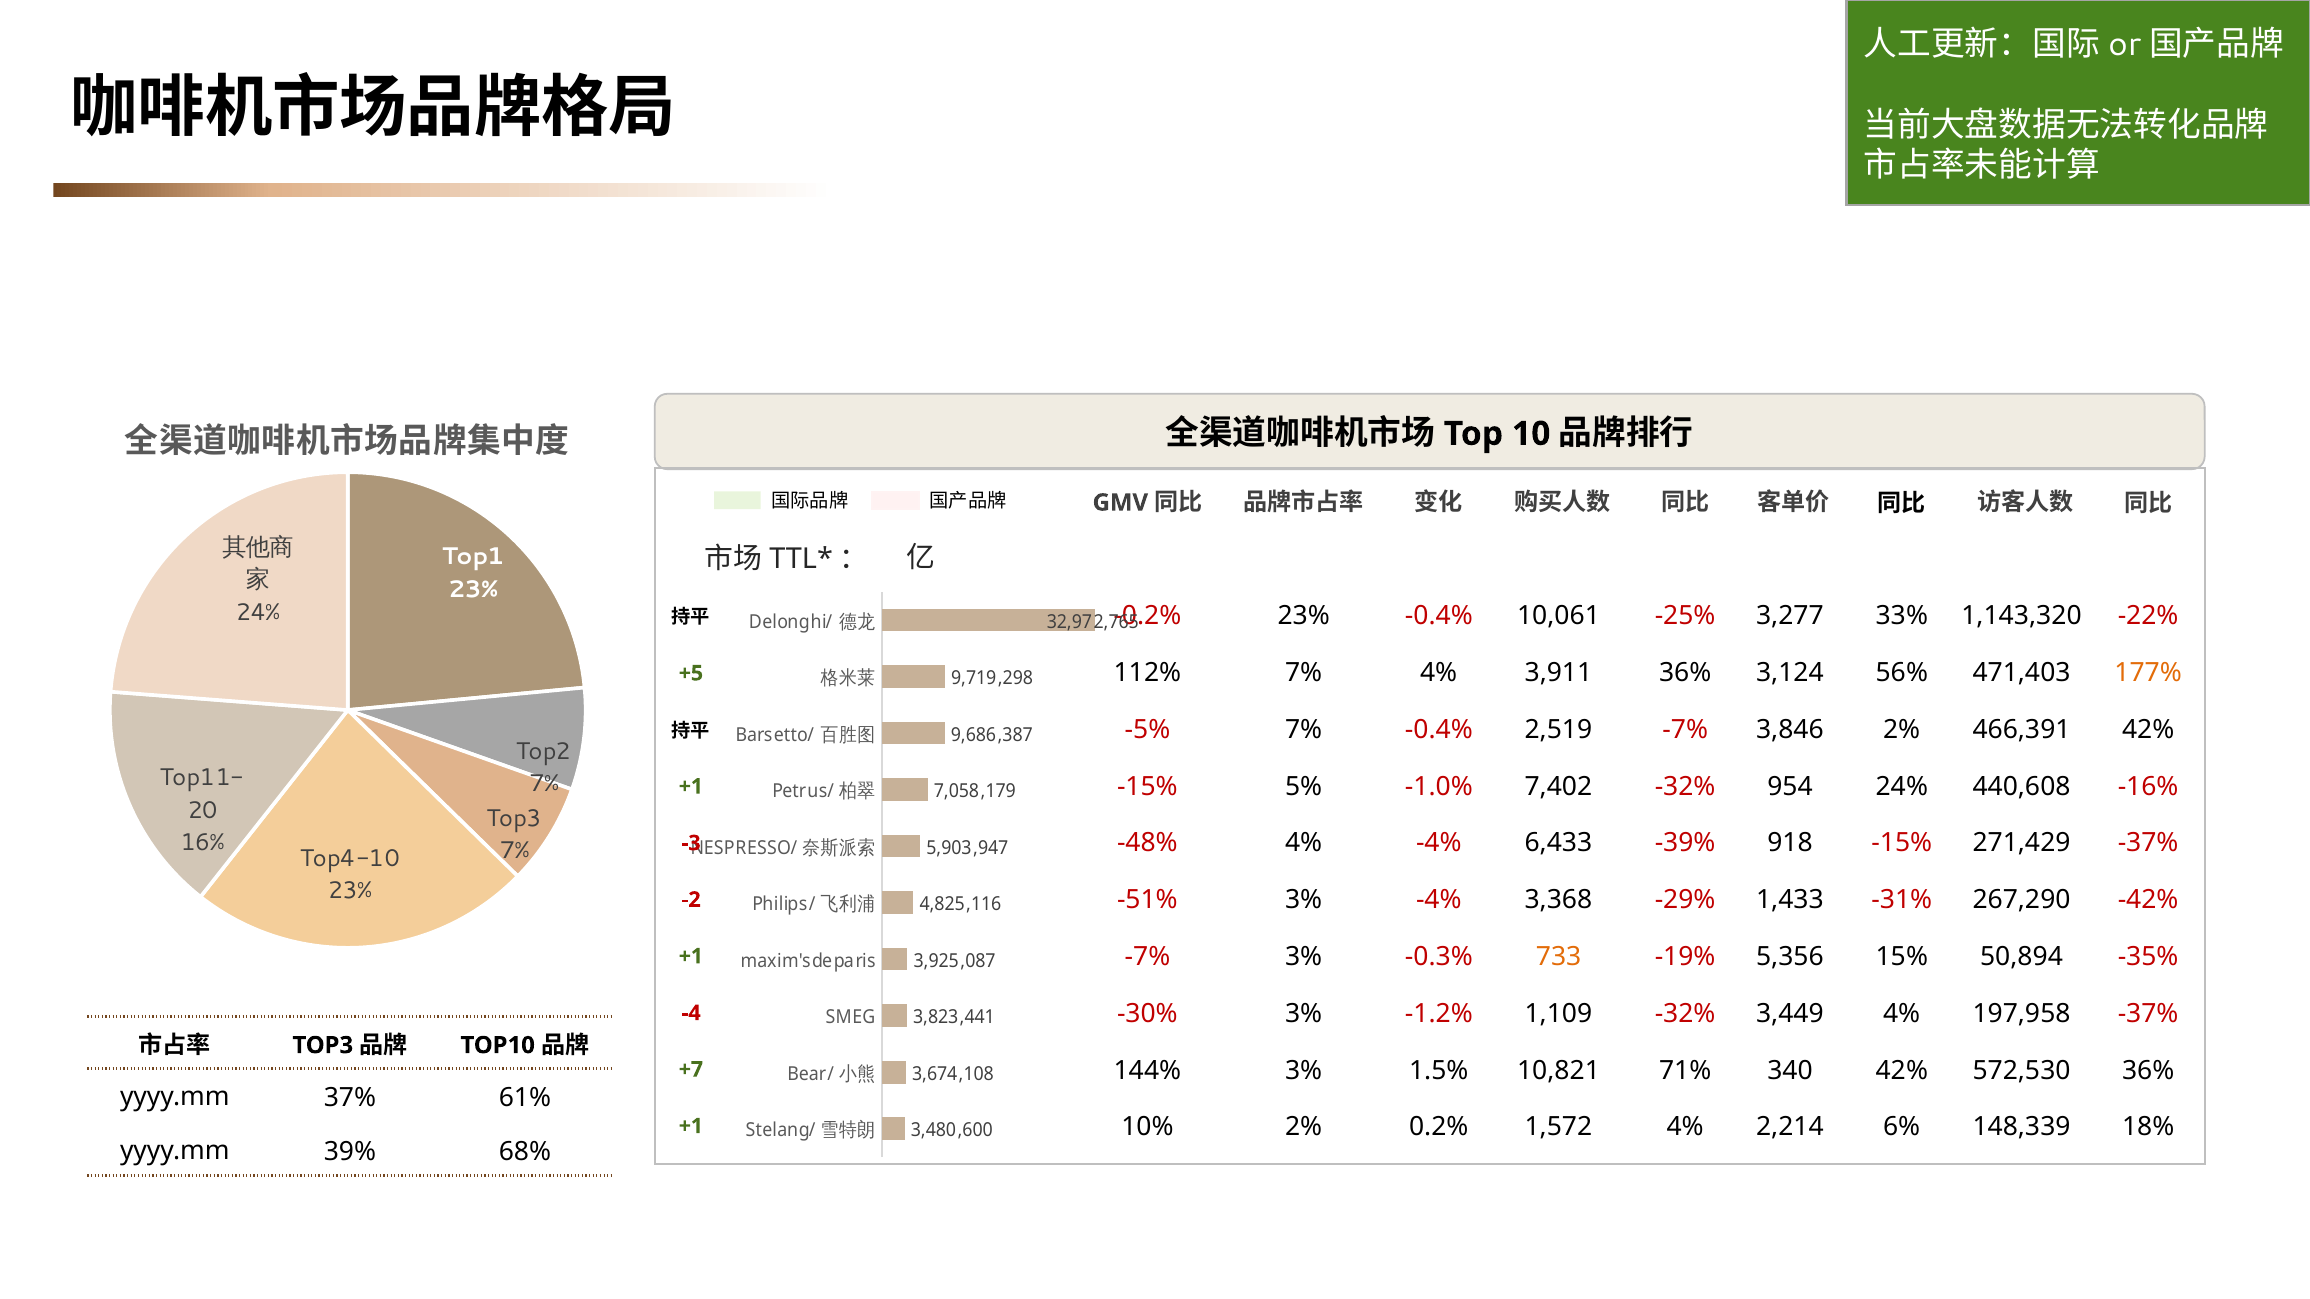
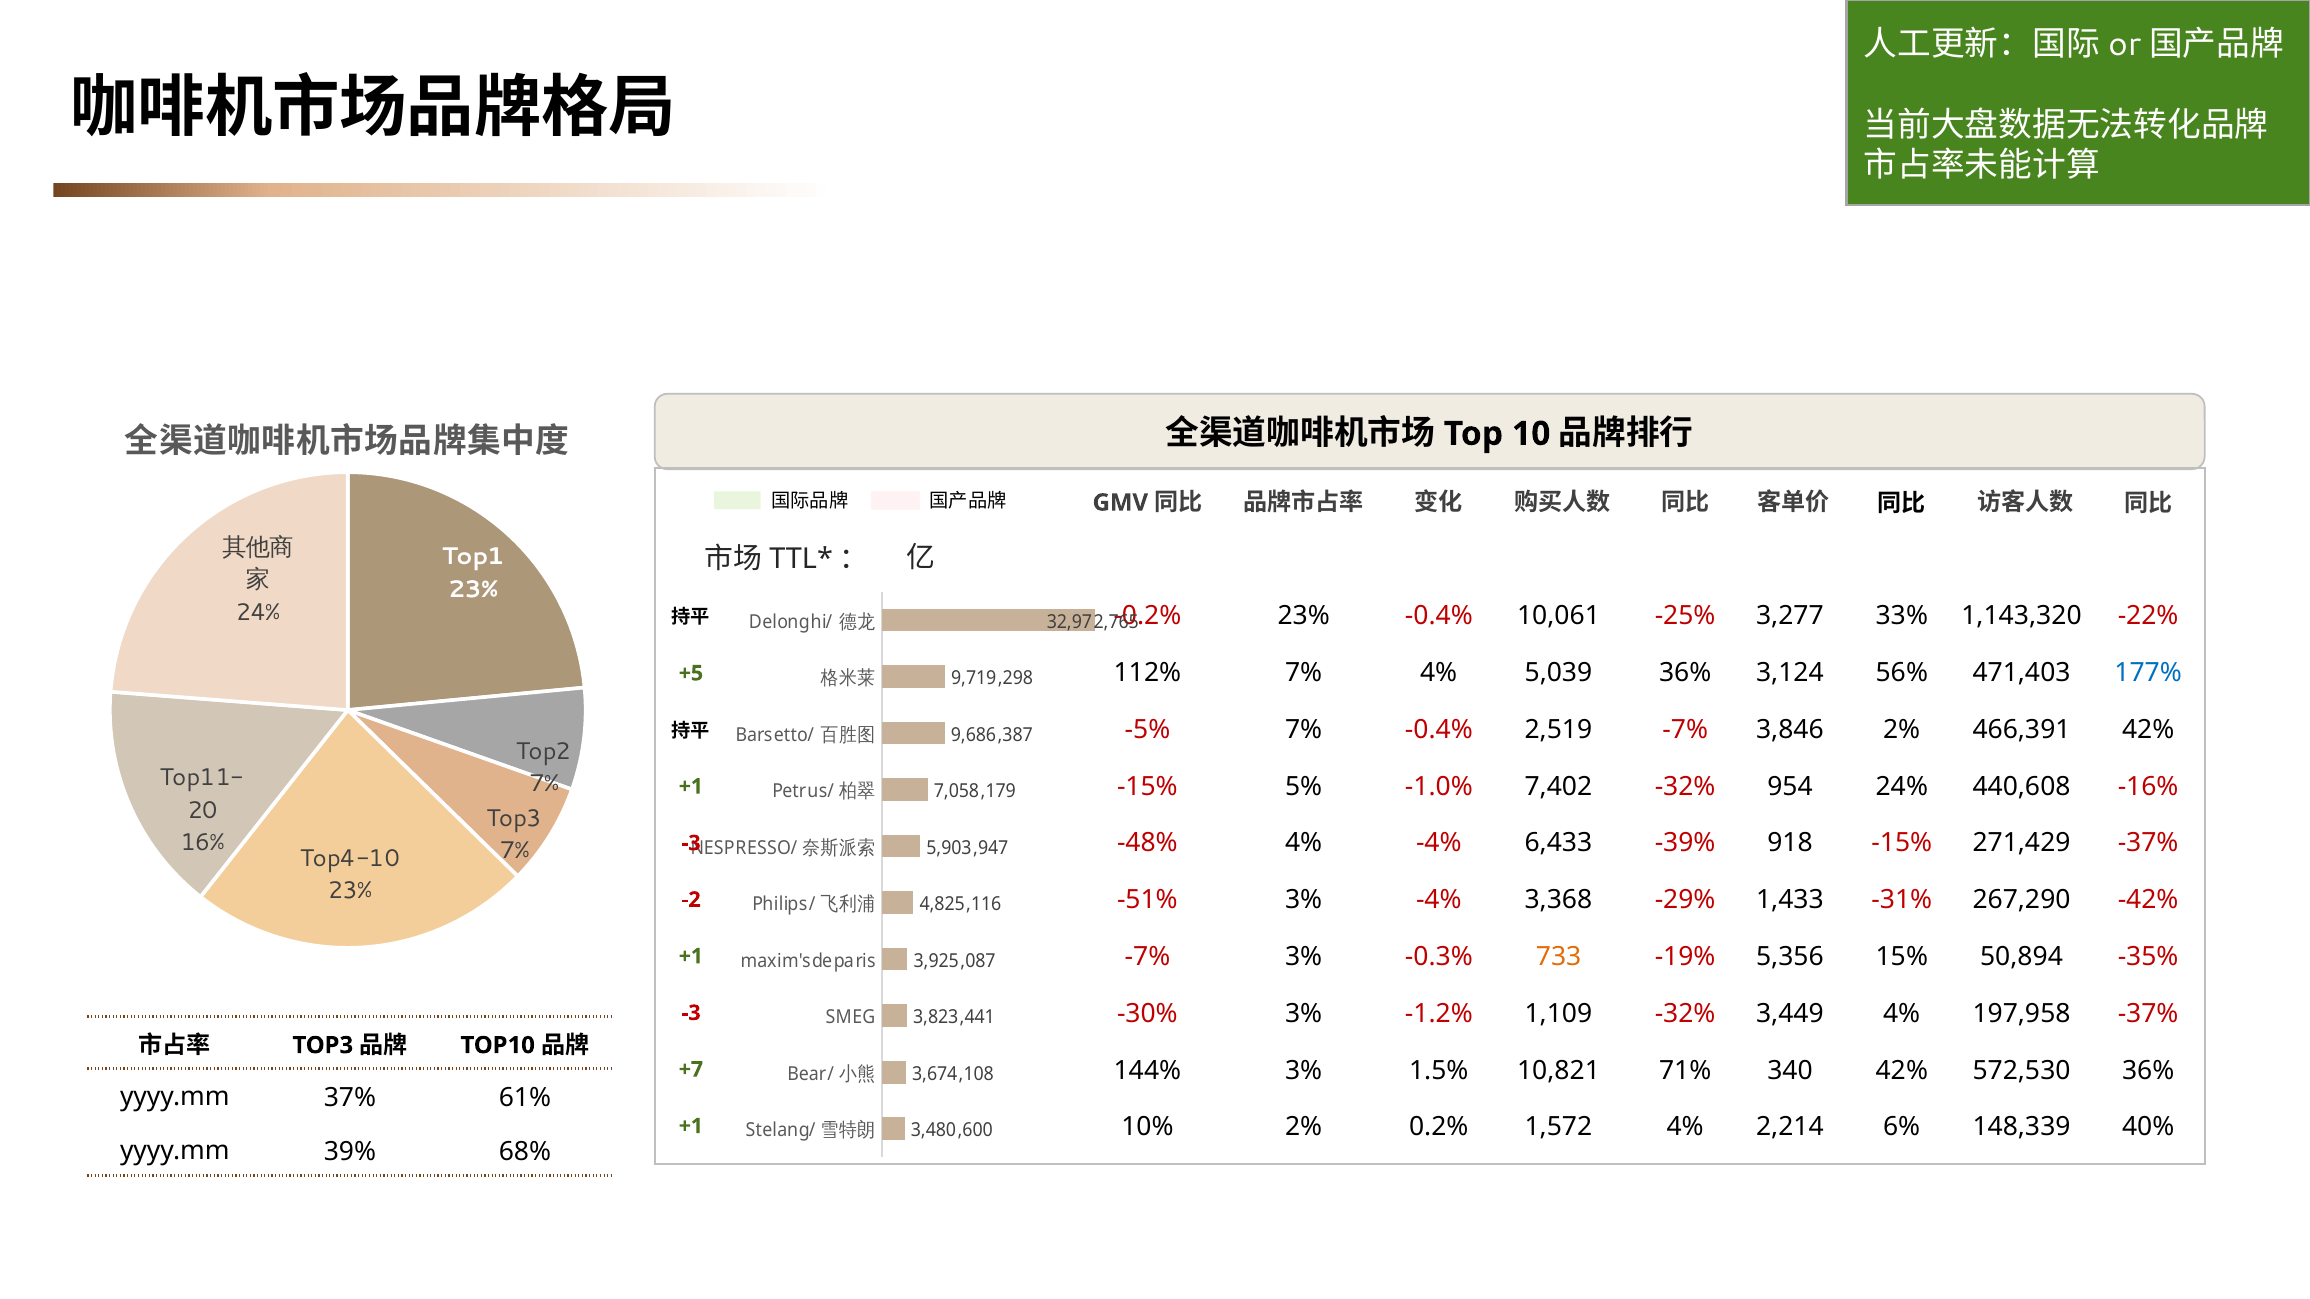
3,911: 3,911 -> 5,039
177% colour: orange -> blue
-4 at (691, 1013): -4 -> -3
18%: 18% -> 40%
